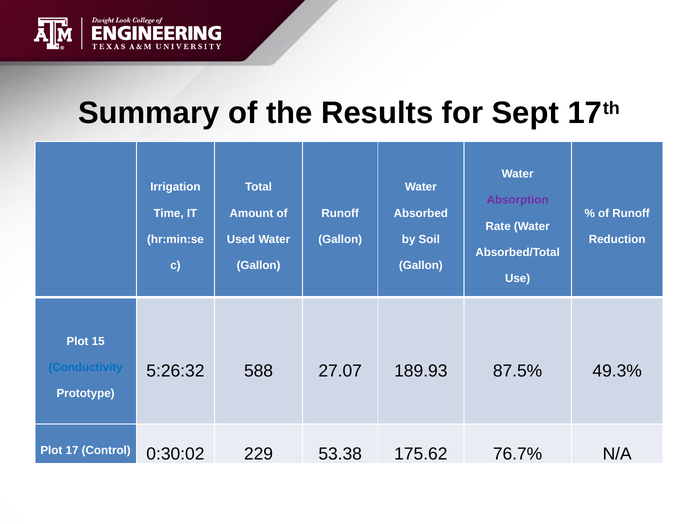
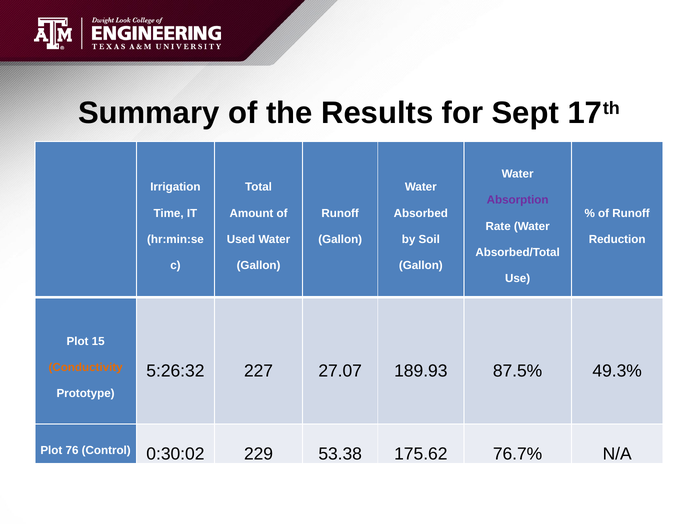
Conductivity colour: blue -> orange
588: 588 -> 227
17: 17 -> 76
